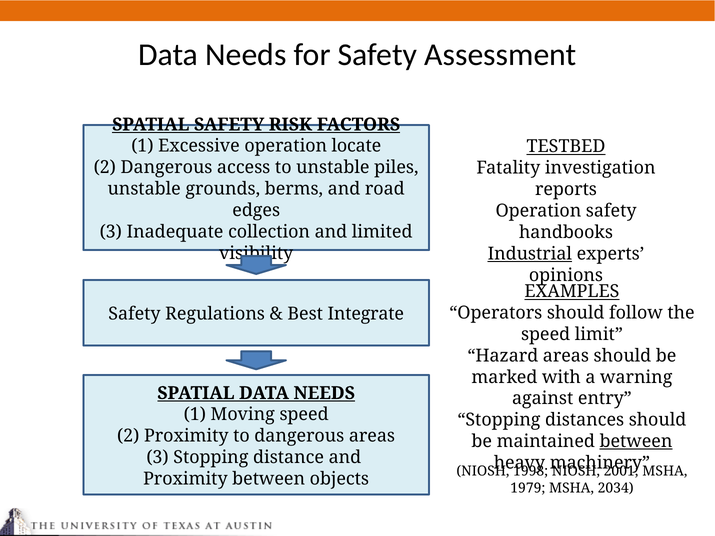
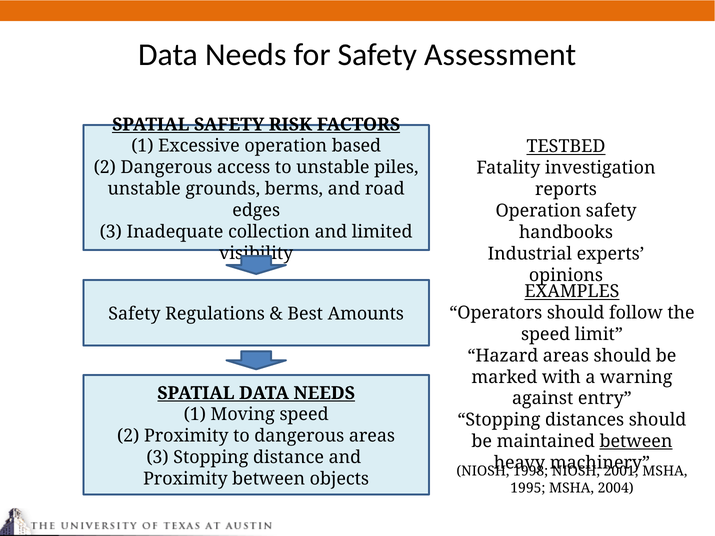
locate: locate -> based
Industrial underline: present -> none
Integrate: Integrate -> Amounts
1979: 1979 -> 1995
2034: 2034 -> 2004
